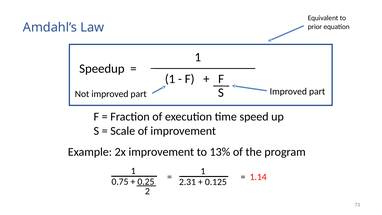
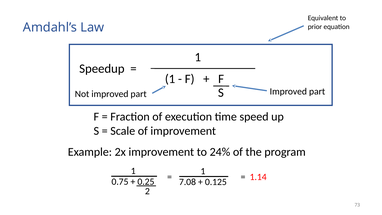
13%: 13% -> 24%
2.31: 2.31 -> 7.08
